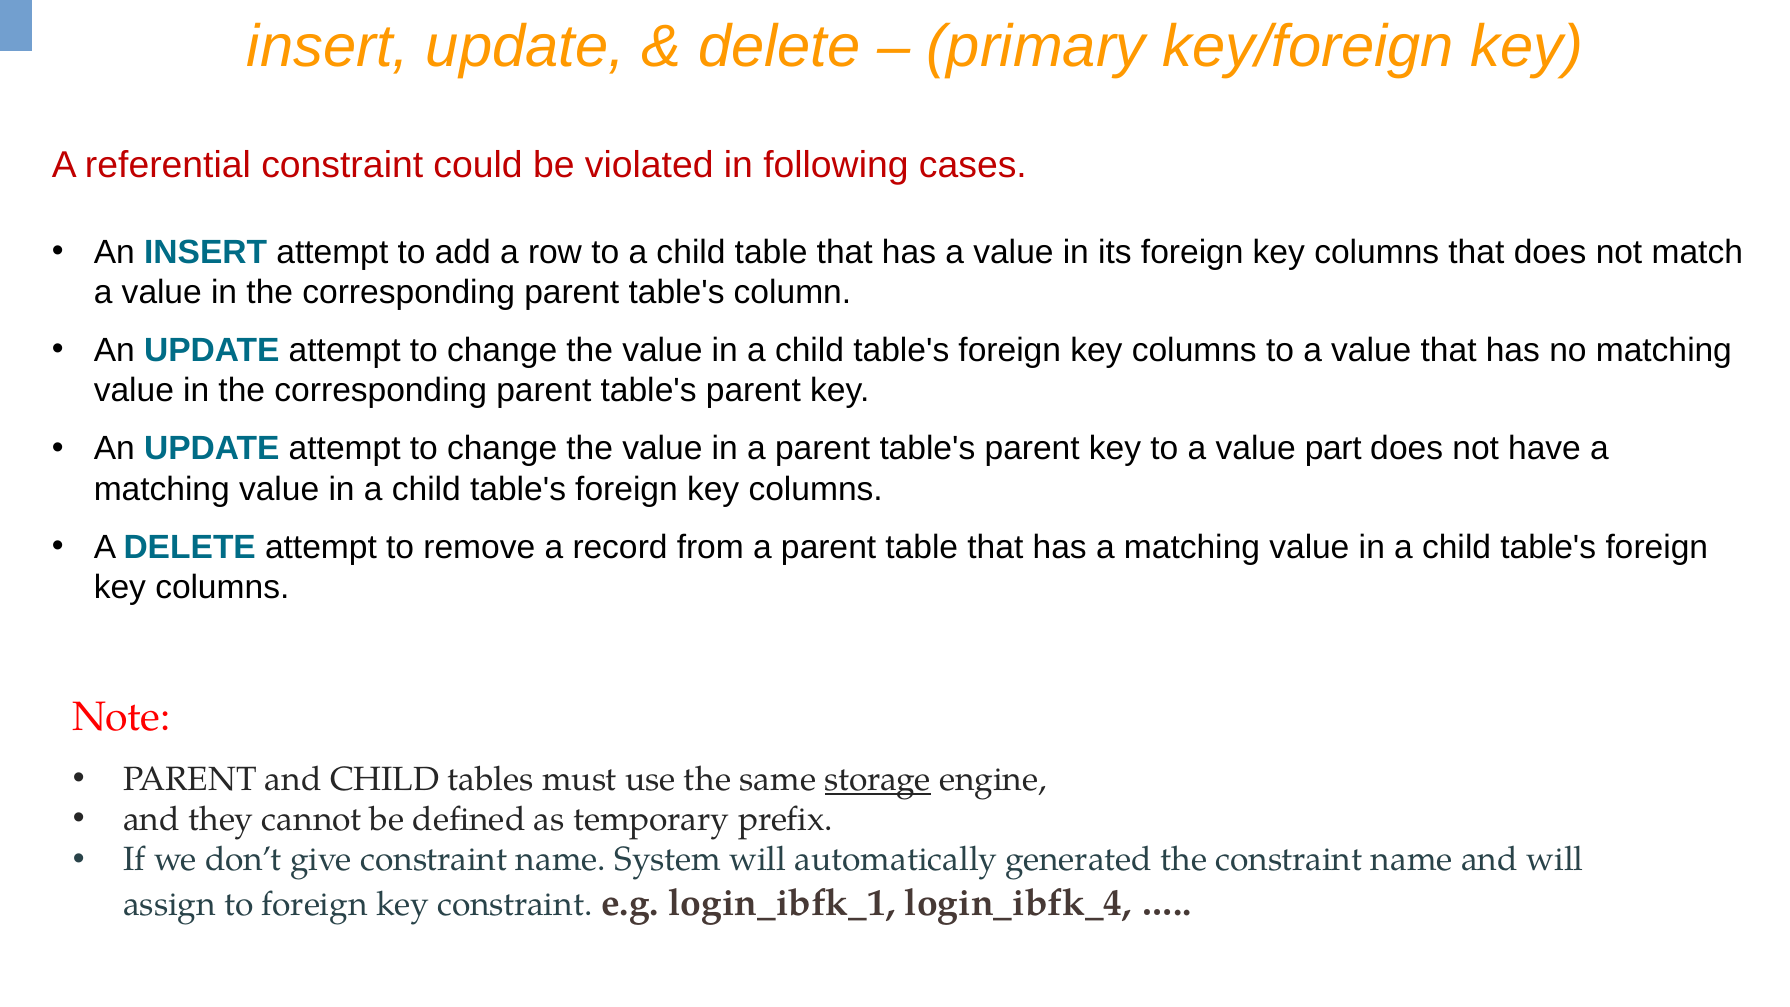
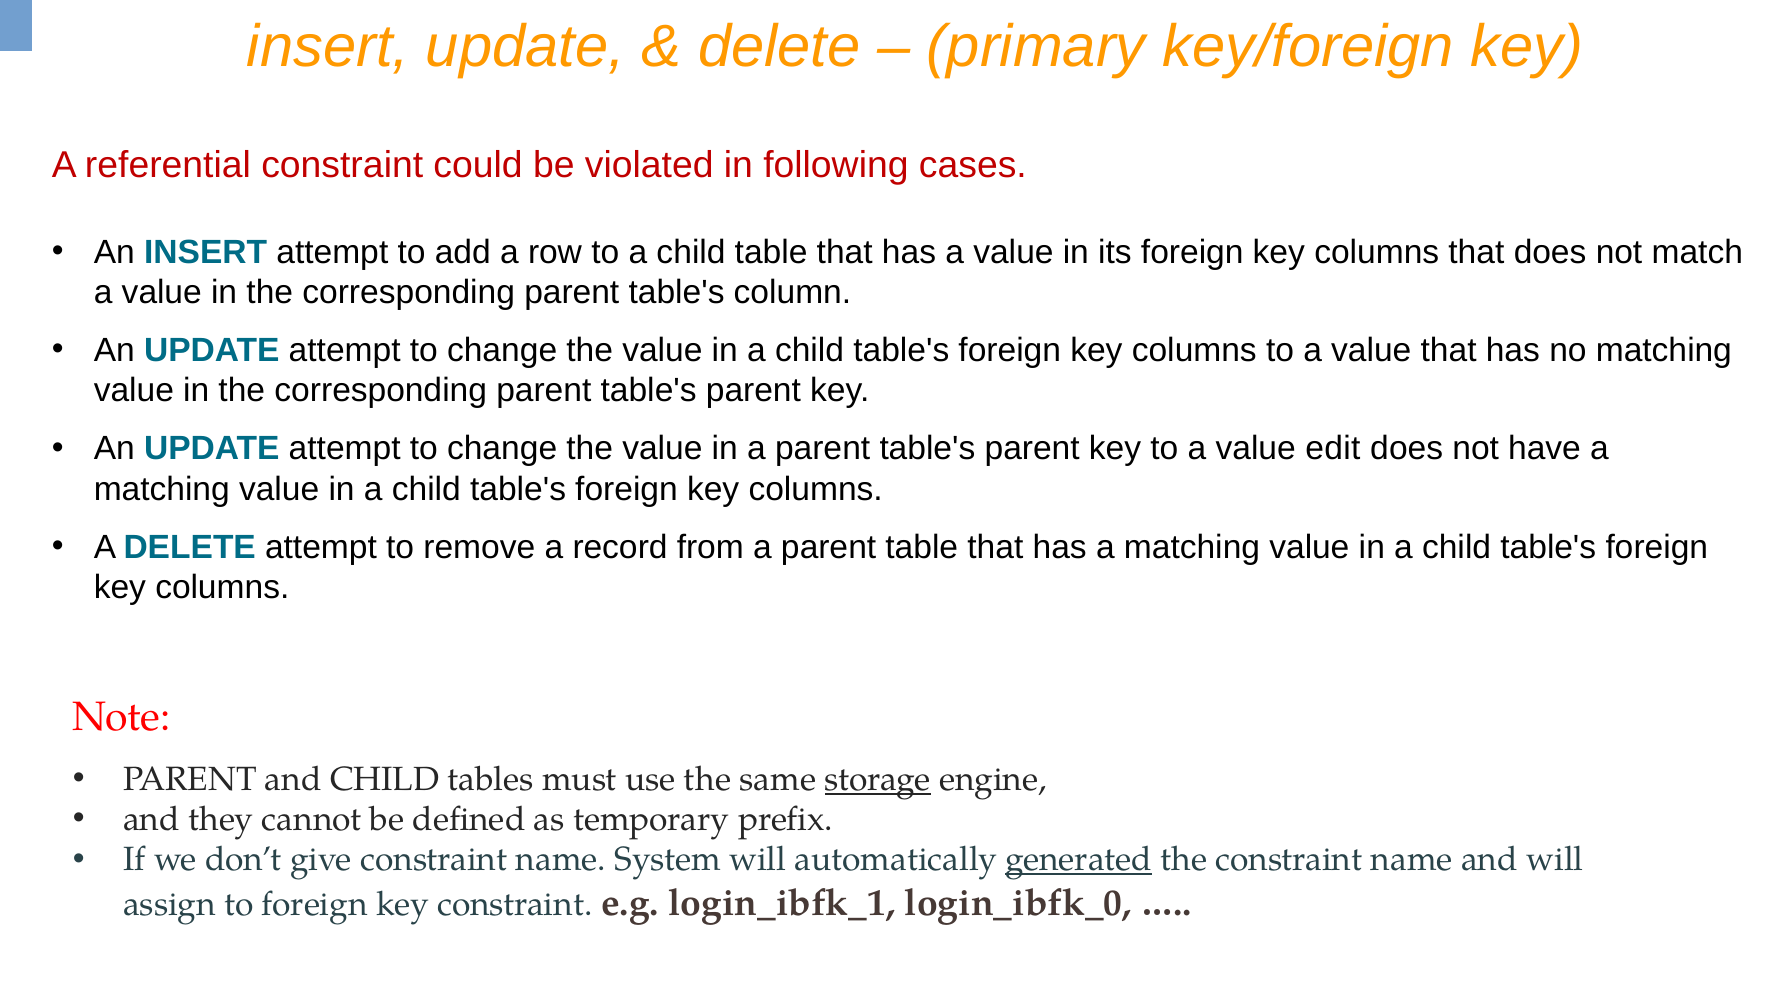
part: part -> edit
generated underline: none -> present
login_ibfk_4: login_ibfk_4 -> login_ibfk_0
